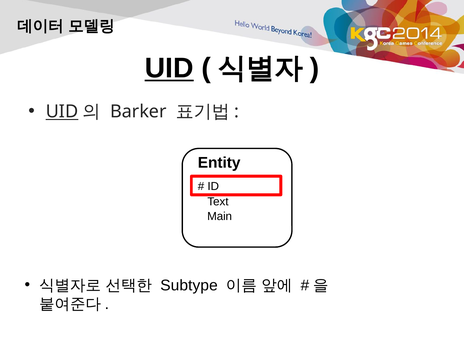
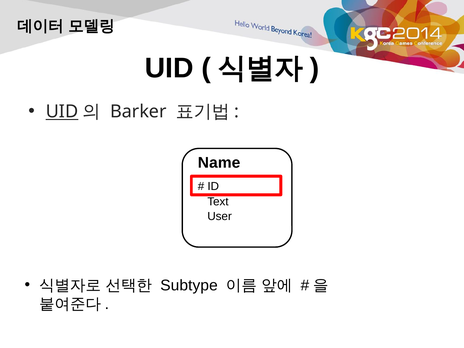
UID at (169, 68) underline: present -> none
Entity: Entity -> Name
Main: Main -> User
